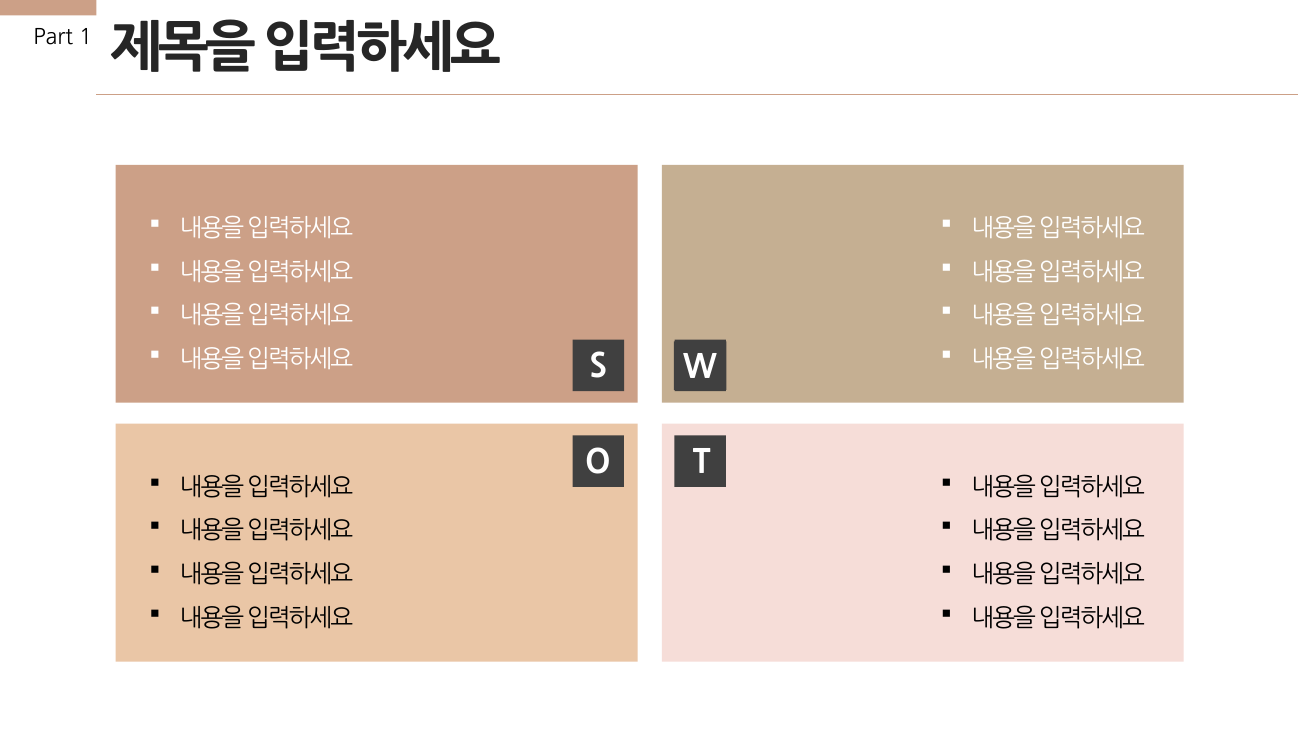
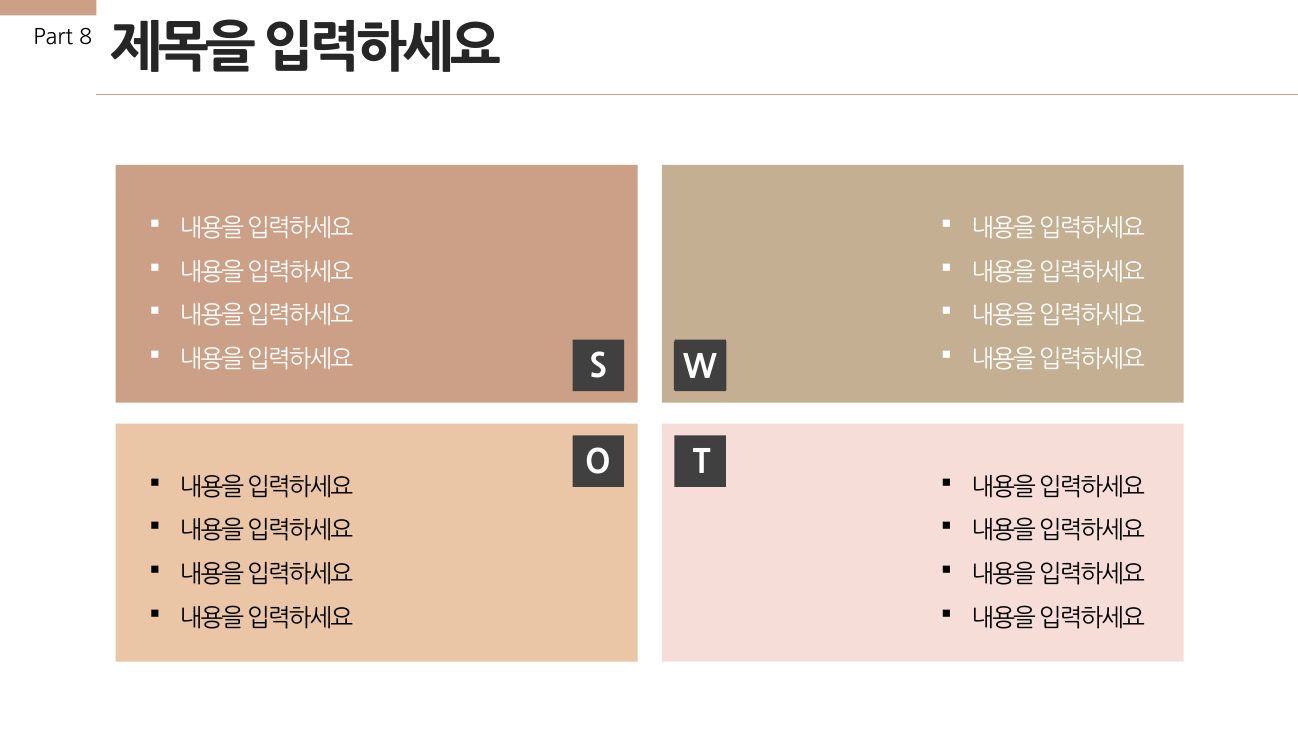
1: 1 -> 8
